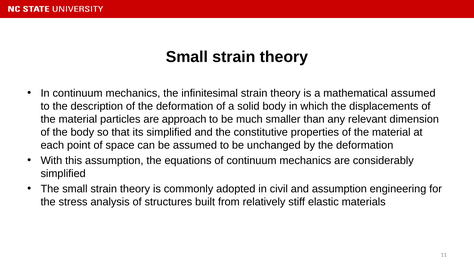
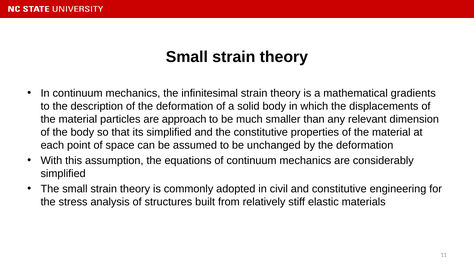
mathematical assumed: assumed -> gradients
and assumption: assumption -> constitutive
